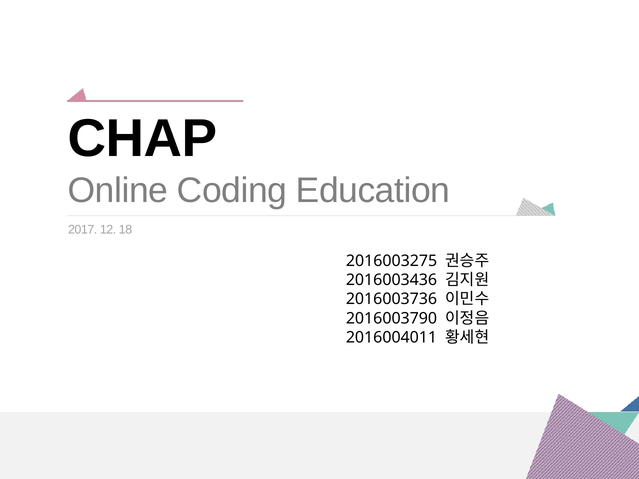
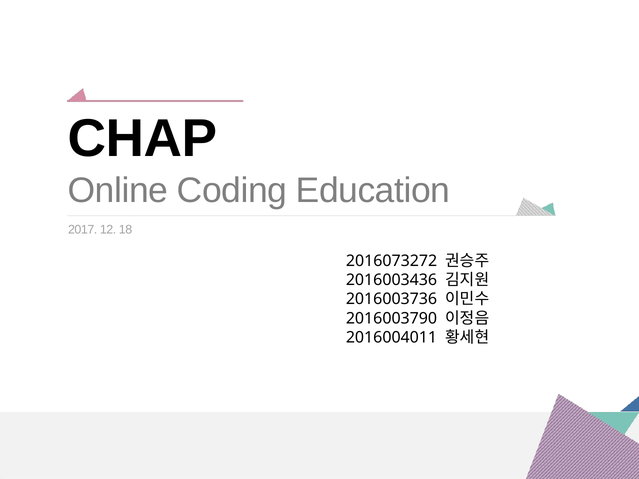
2016003275: 2016003275 -> 2016073272
